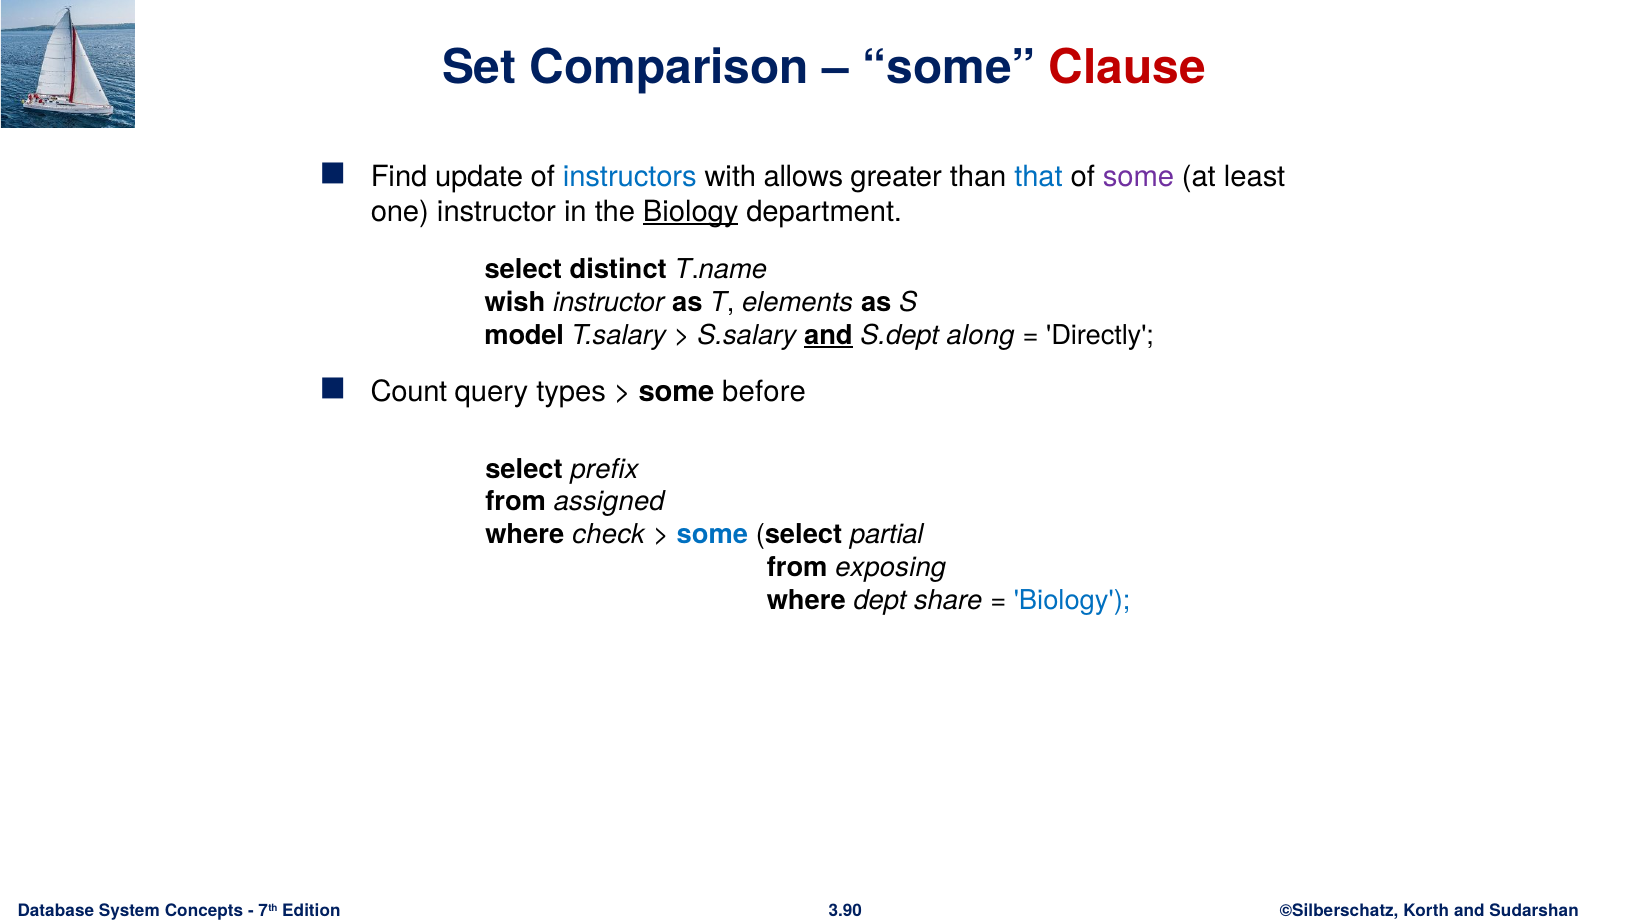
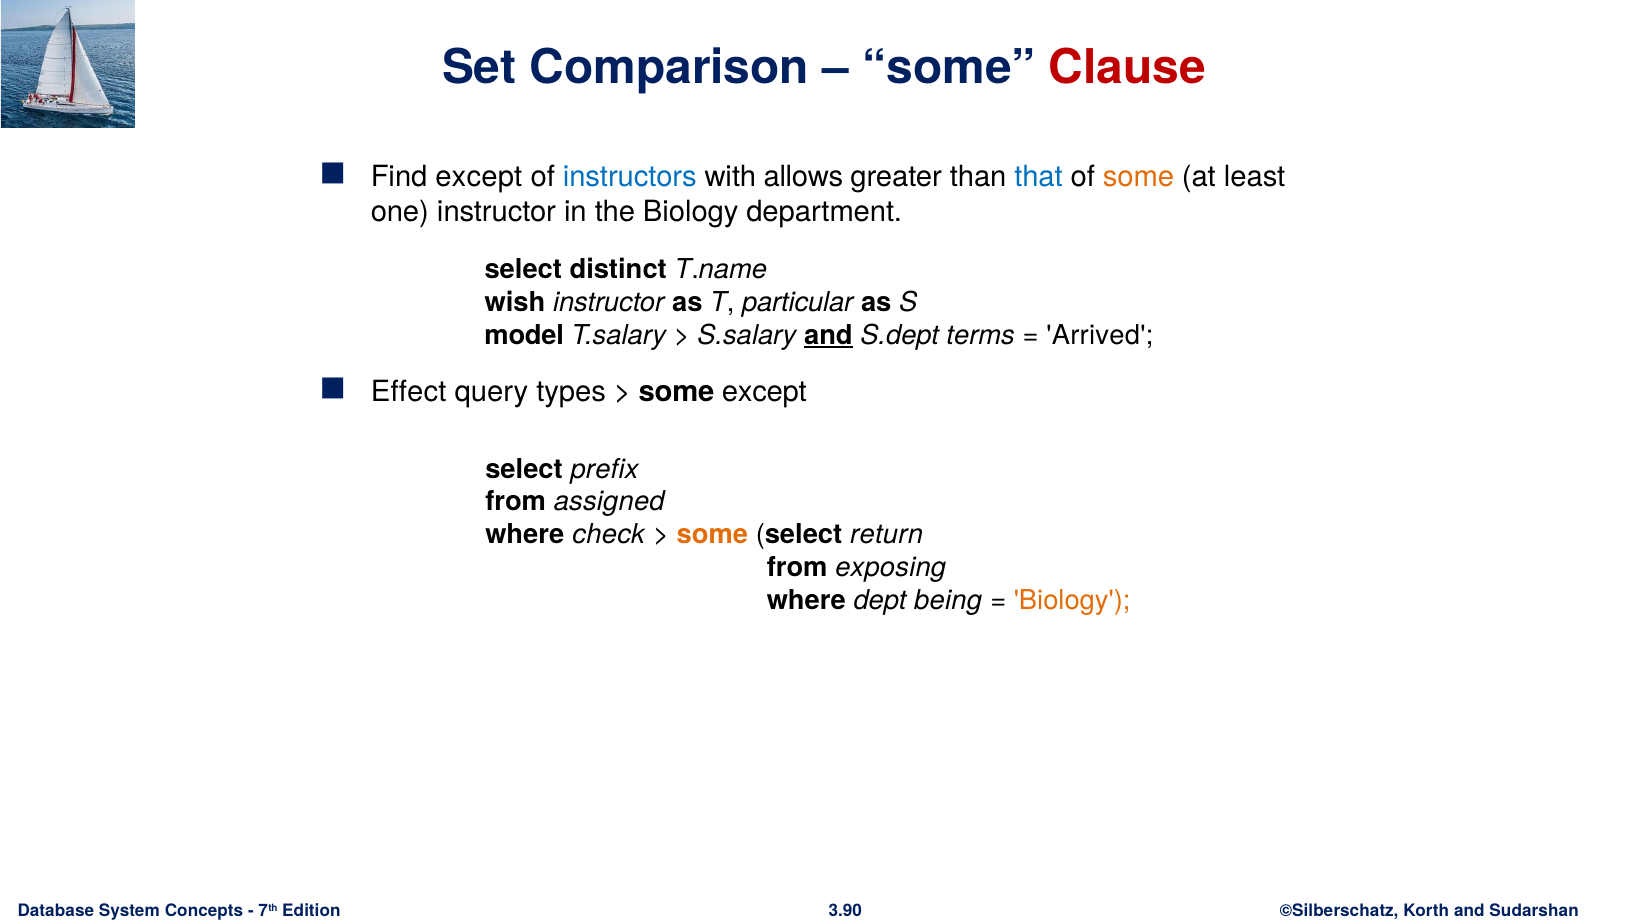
Find update: update -> except
some at (1139, 177) colour: purple -> orange
Biology at (691, 212) underline: present -> none
elements: elements -> particular
along: along -> terms
Directly: Directly -> Arrived
Count: Count -> Effect
some before: before -> except
some at (712, 535) colour: blue -> orange
partial: partial -> return
share: share -> being
Biology at (1072, 601) colour: blue -> orange
